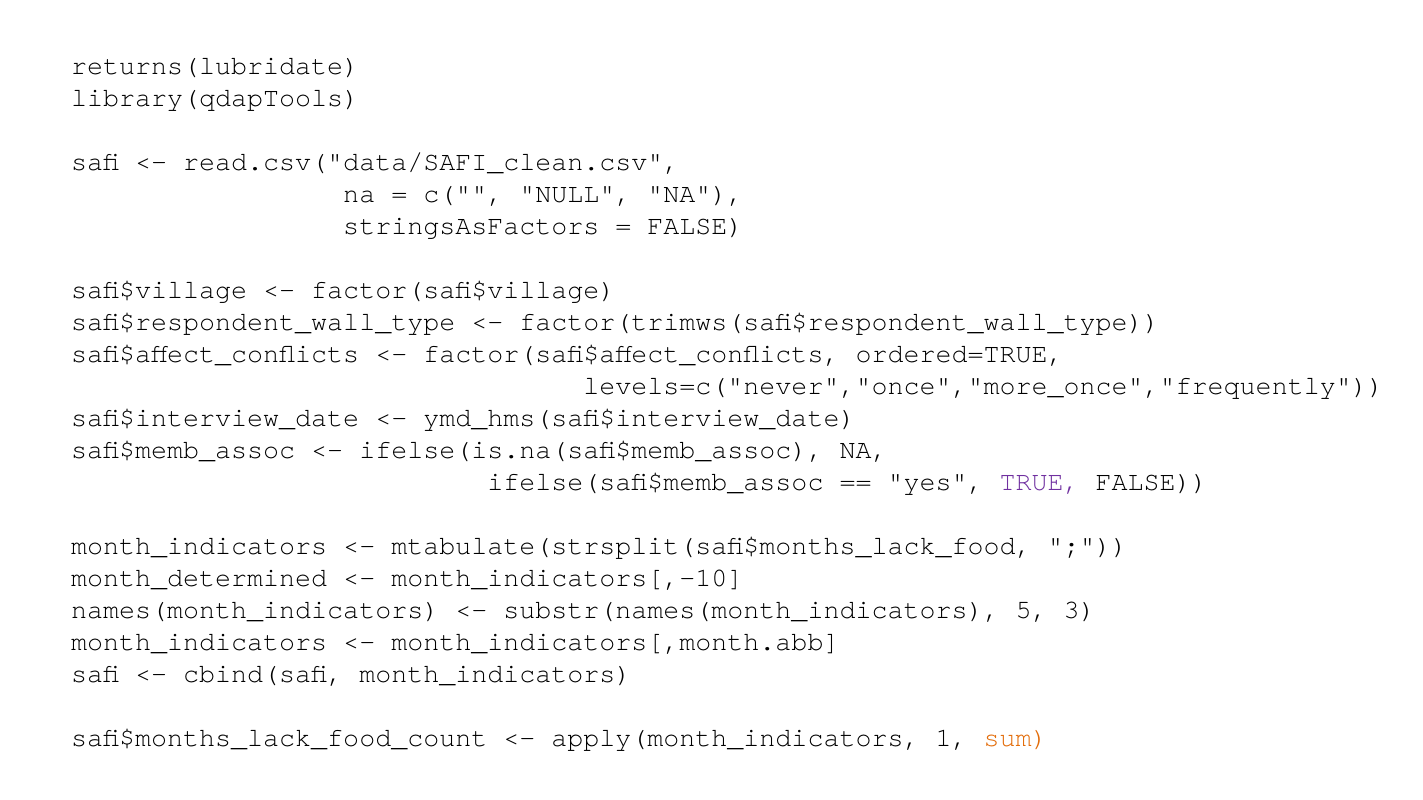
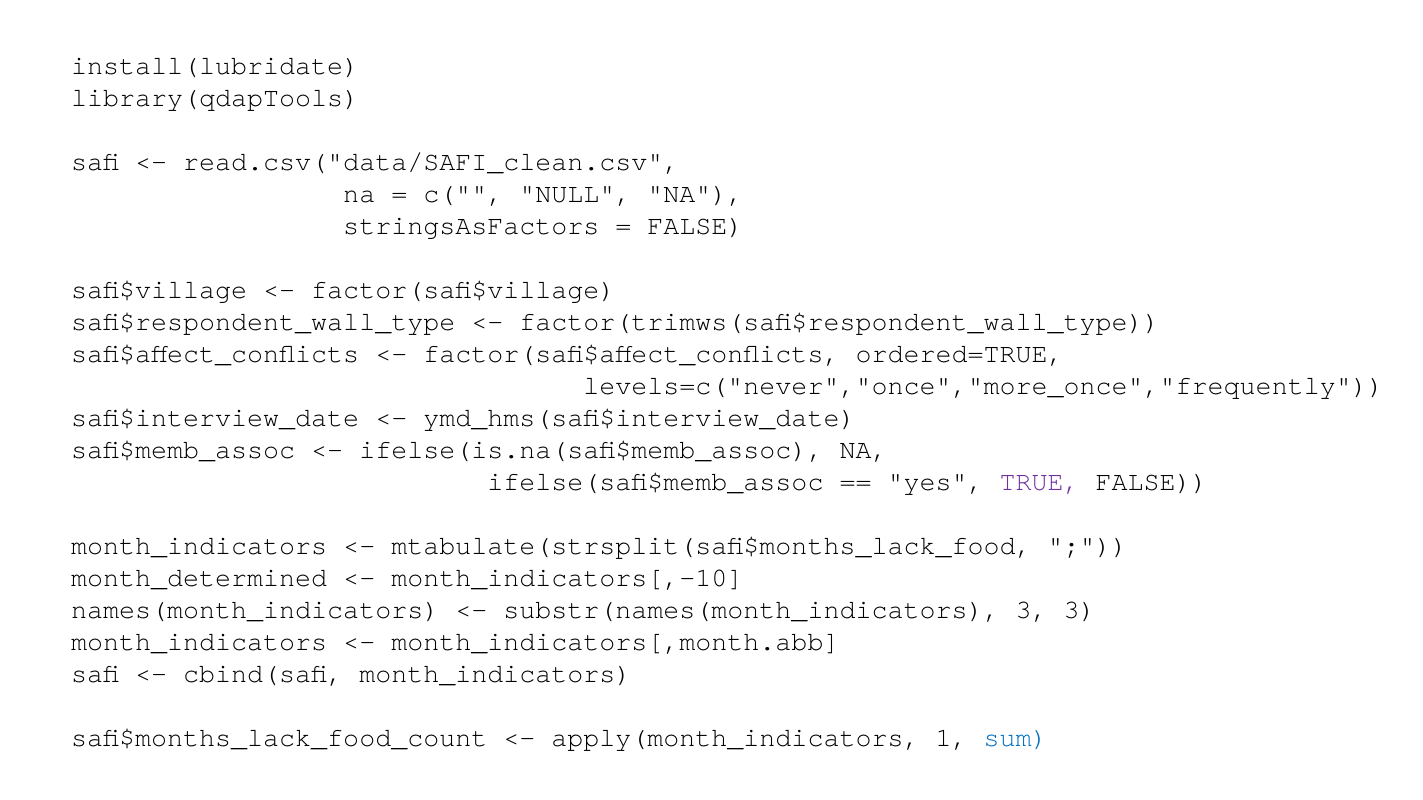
returns(lubridate: returns(lubridate -> install(lubridate
substr(names(month_indicators 5: 5 -> 3
sum colour: orange -> blue
